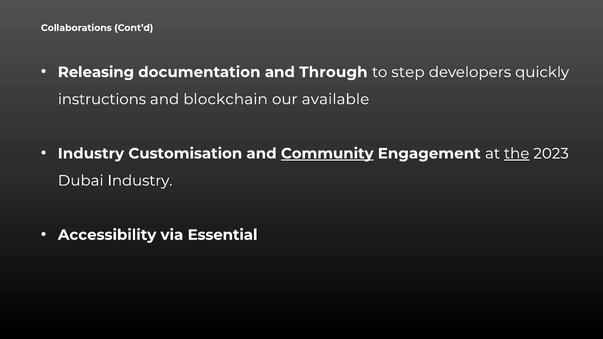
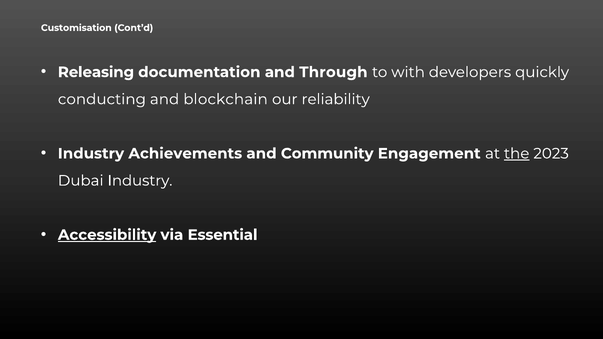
Collaborations: Collaborations -> Customisation
step: step -> with
instructions: instructions -> conducting
available: available -> reliability
Customisation: Customisation -> Achievements
Community underline: present -> none
Accessibility underline: none -> present
